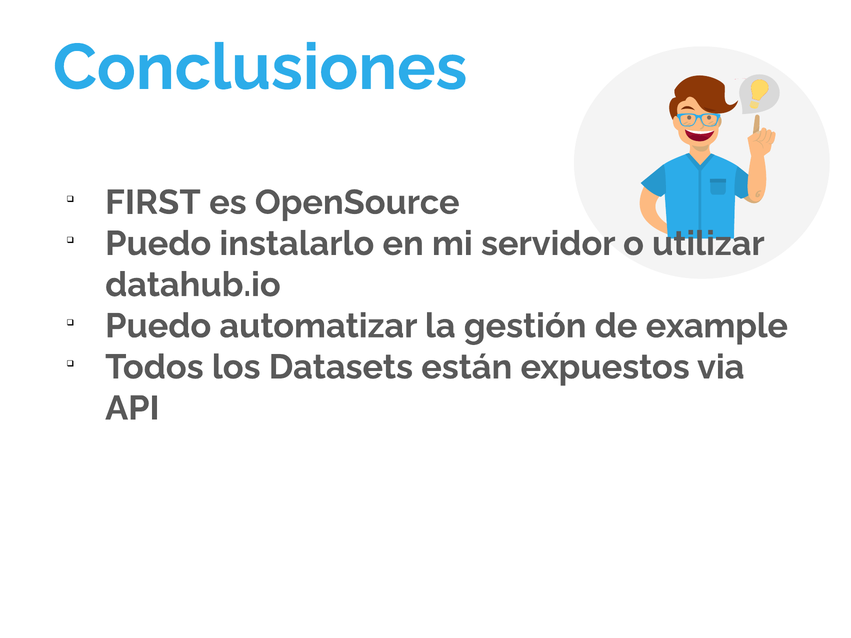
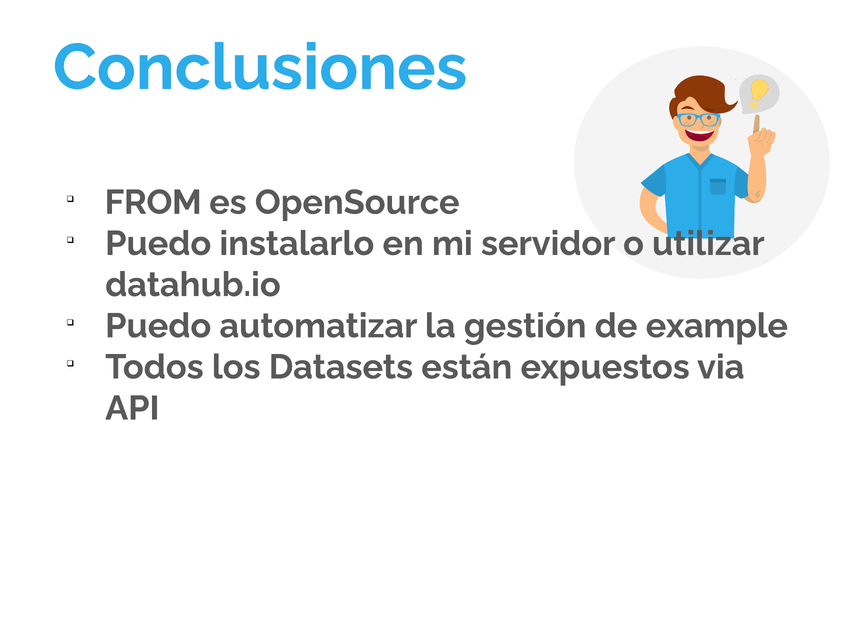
FIRST: FIRST -> FROM
